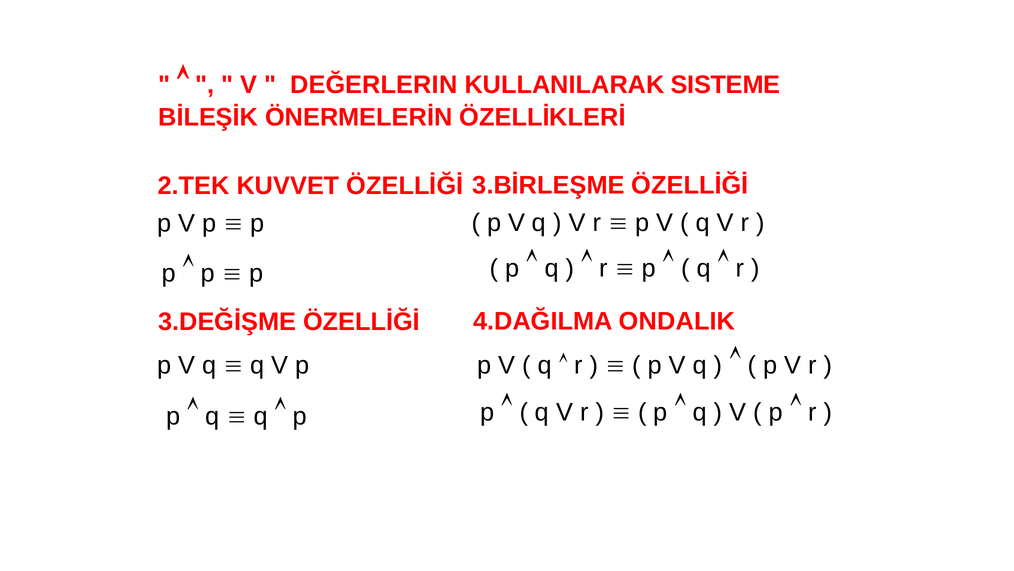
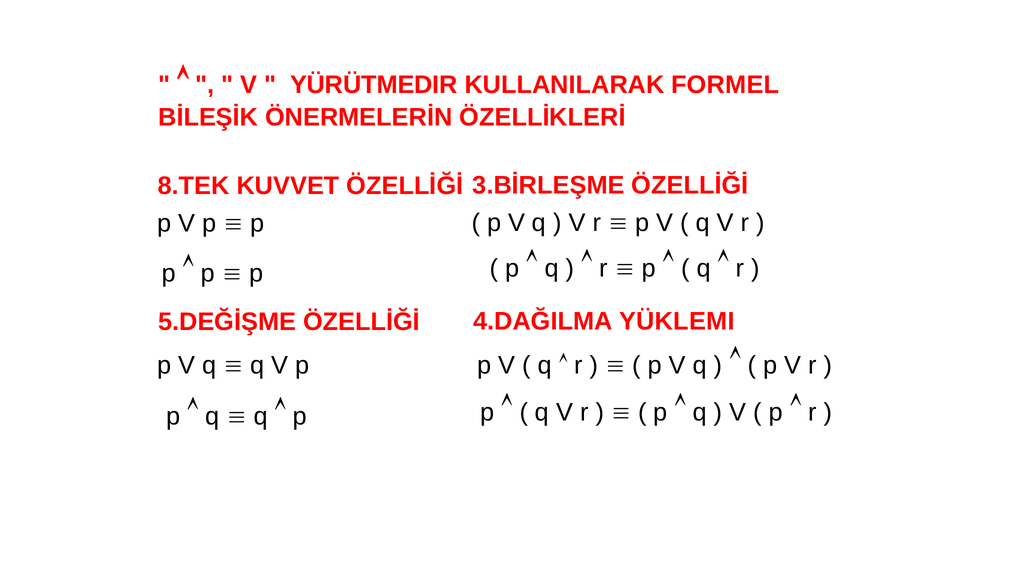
DEĞERLERIN: DEĞERLERIN -> YÜRÜTMEDIR
SISTEME: SISTEME -> FORMEL
2.TEK: 2.TEK -> 8.TEK
ONDALIK: ONDALIK -> YÜKLEMI
3.DEĞİŞME: 3.DEĞİŞME -> 5.DEĞİŞME
